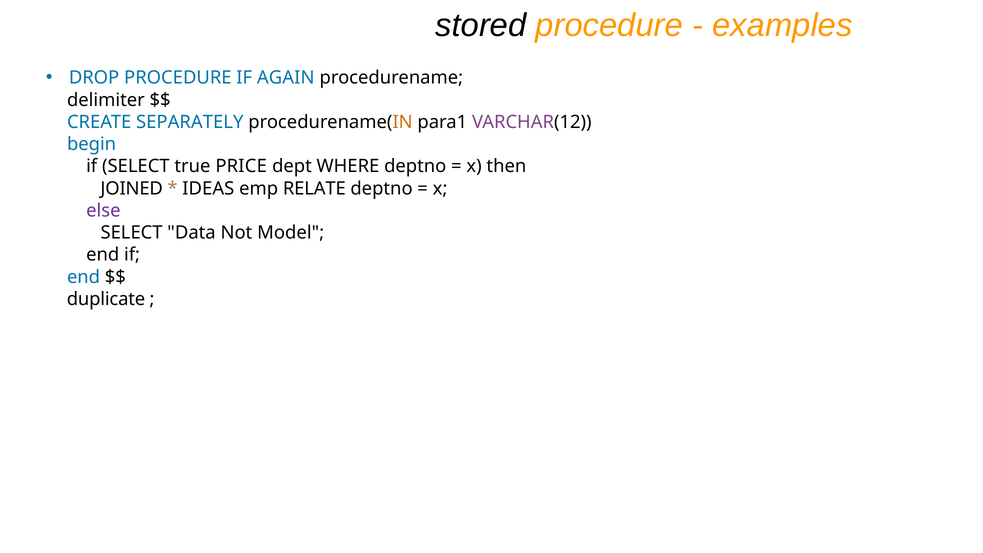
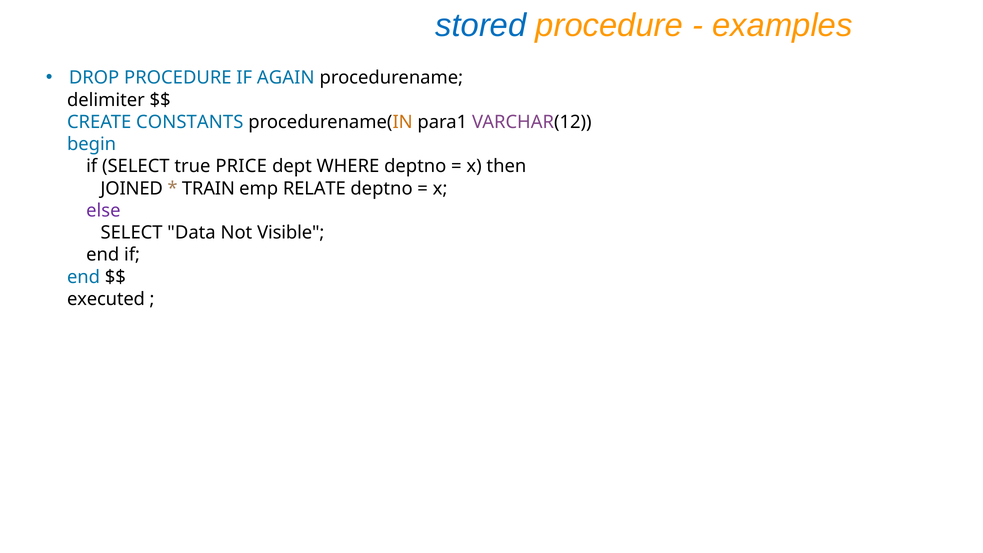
stored colour: black -> blue
SEPARATELY: SEPARATELY -> CONSTANTS
IDEAS: IDEAS -> TRAIN
Model: Model -> Visible
duplicate: duplicate -> executed
